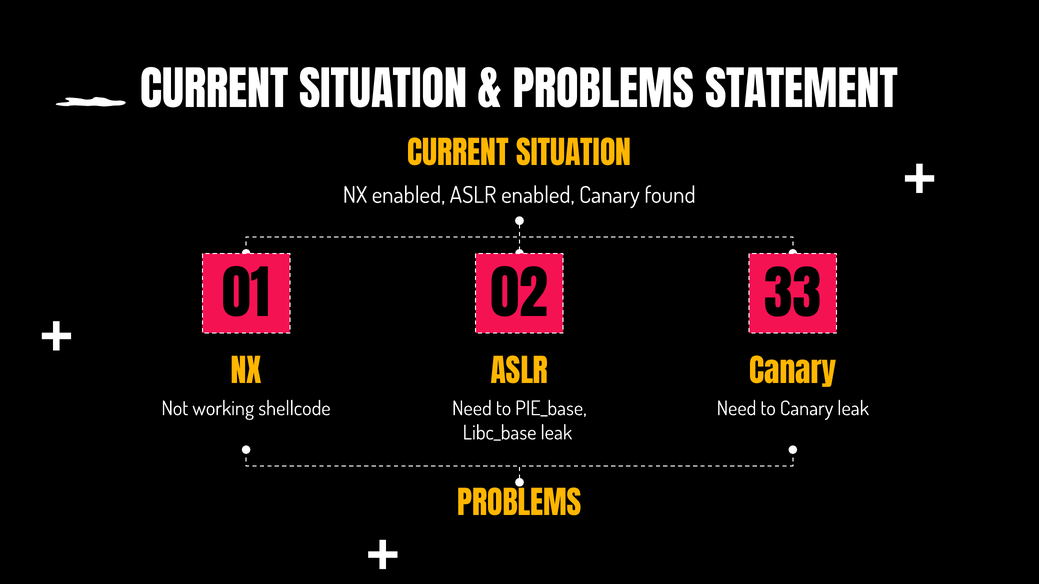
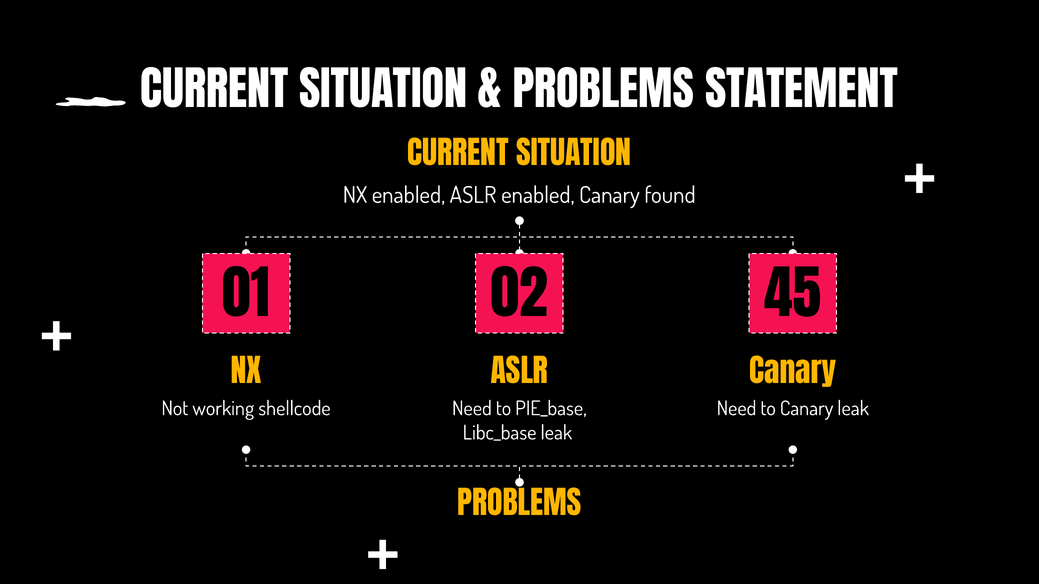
33: 33 -> 45
